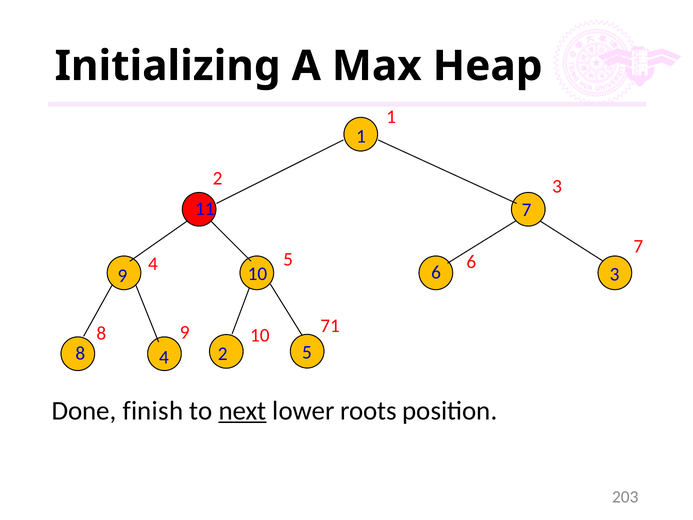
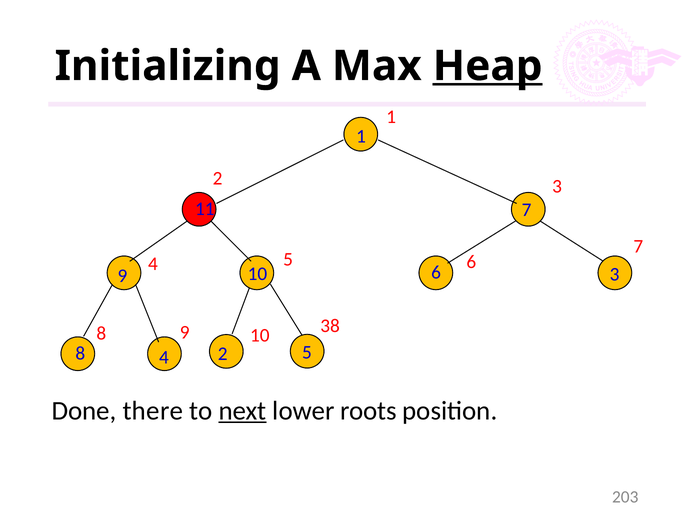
Heap underline: none -> present
71: 71 -> 38
finish: finish -> there
